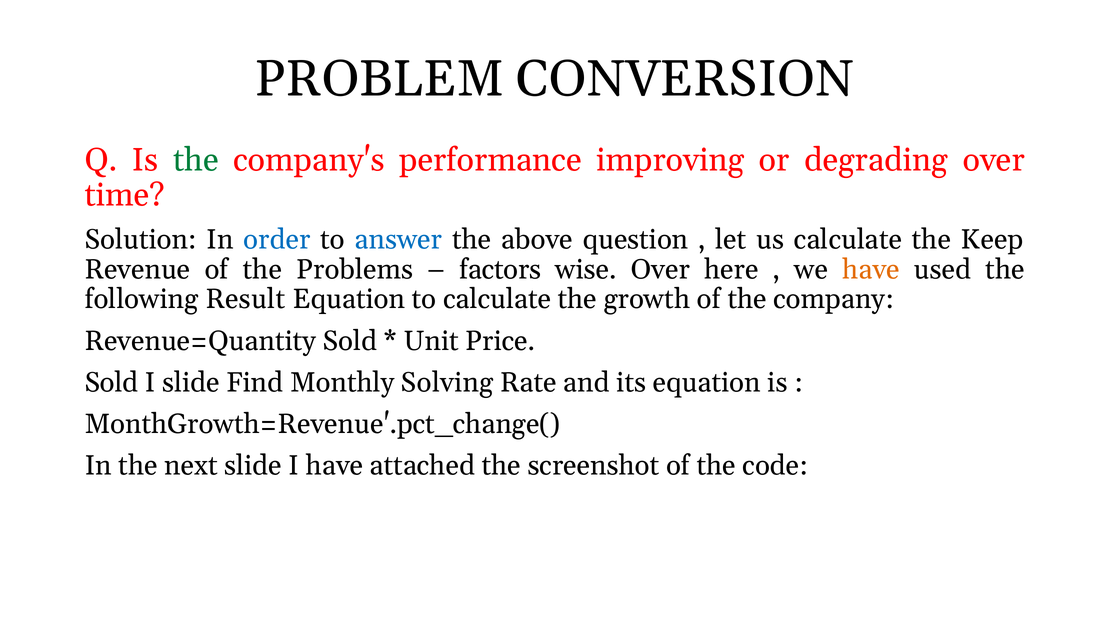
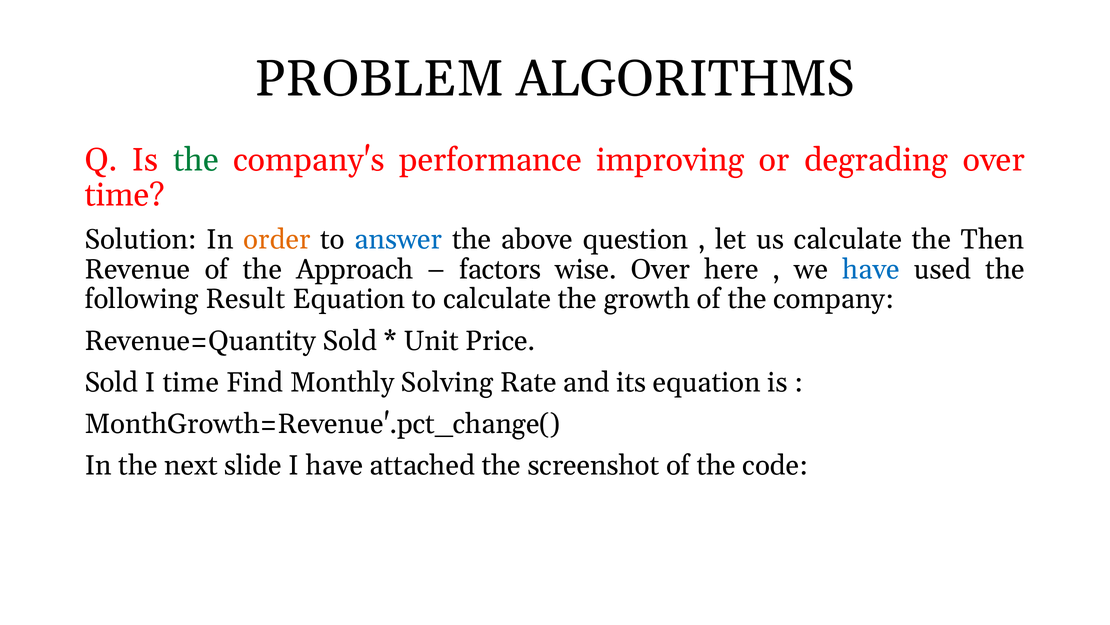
CONVERSION: CONVERSION -> ALGORITHMS
order colour: blue -> orange
Keep: Keep -> Then
Problems: Problems -> Approach
have at (871, 269) colour: orange -> blue
I slide: slide -> time
